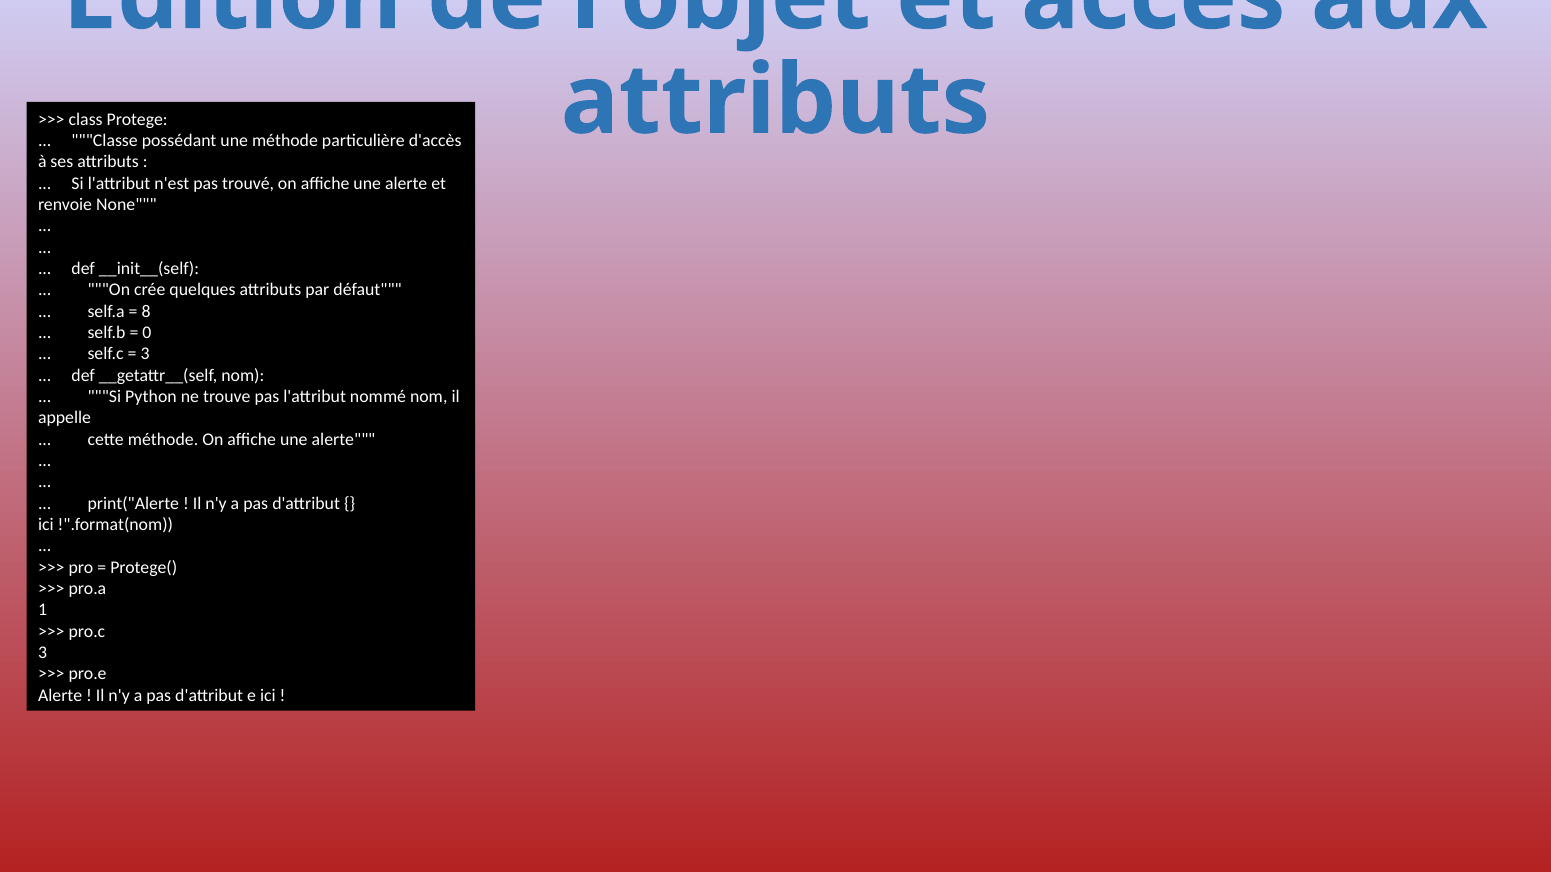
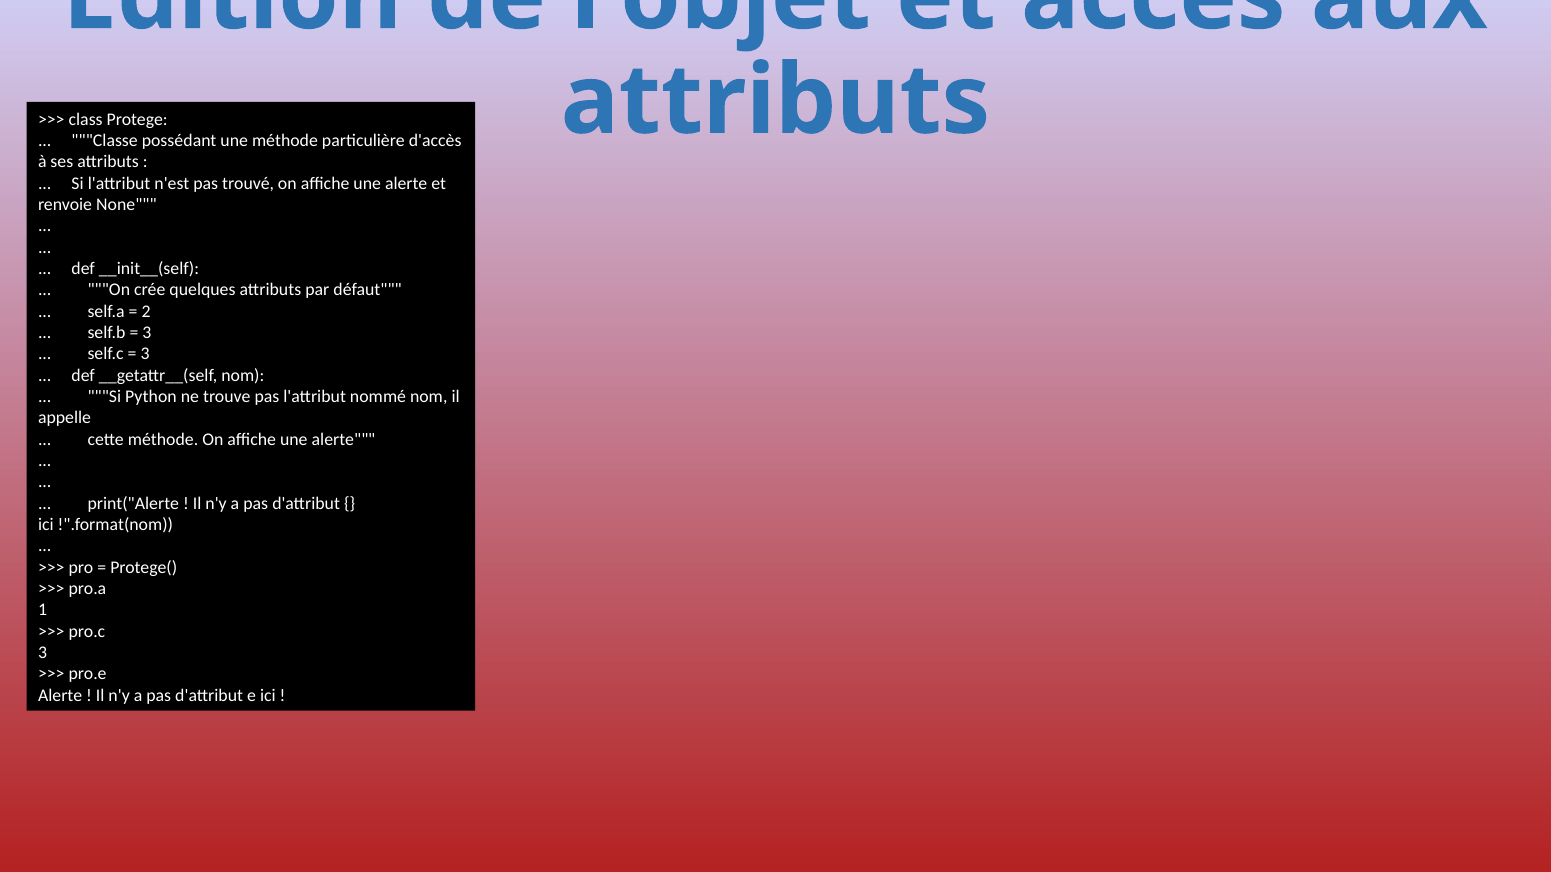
8: 8 -> 2
0 at (147, 333): 0 -> 3
